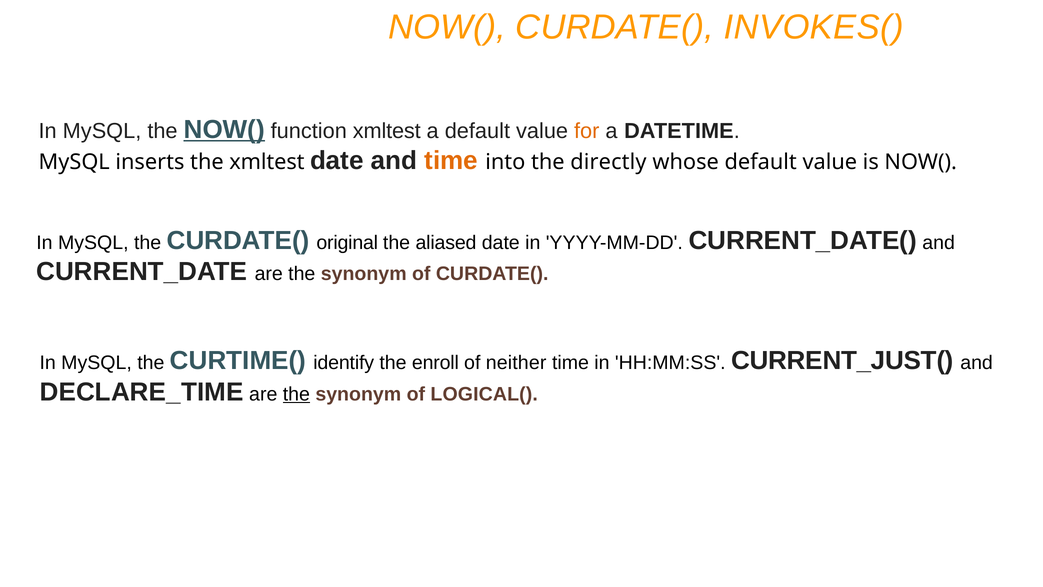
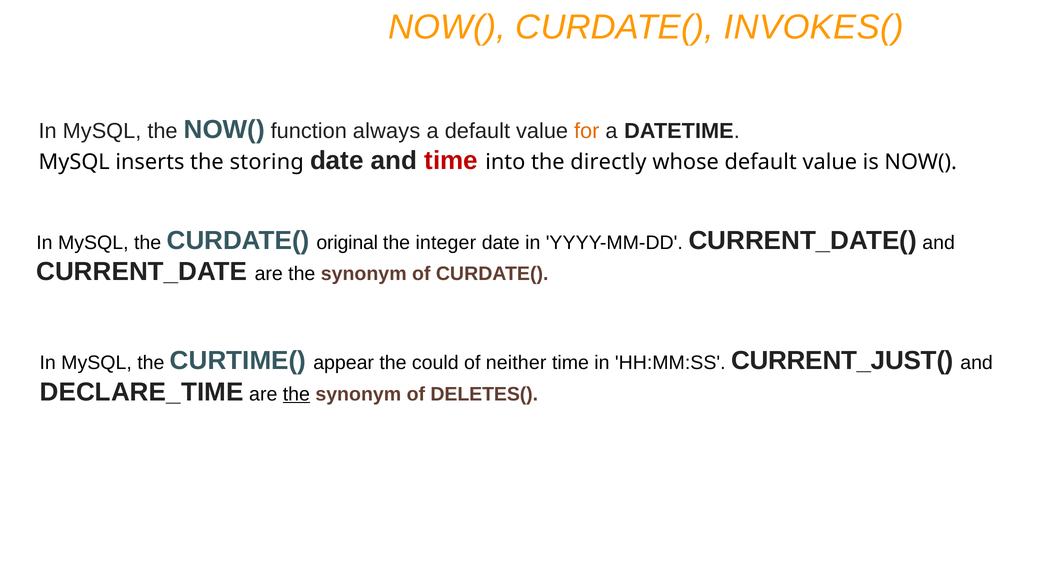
NOW( at (224, 129) underline: present -> none
function xmltest: xmltest -> always
the xmltest: xmltest -> storing
time at (451, 161) colour: orange -> red
aliased: aliased -> integer
identify: identify -> appear
enroll: enroll -> could
LOGICAL(: LOGICAL( -> DELETES(
